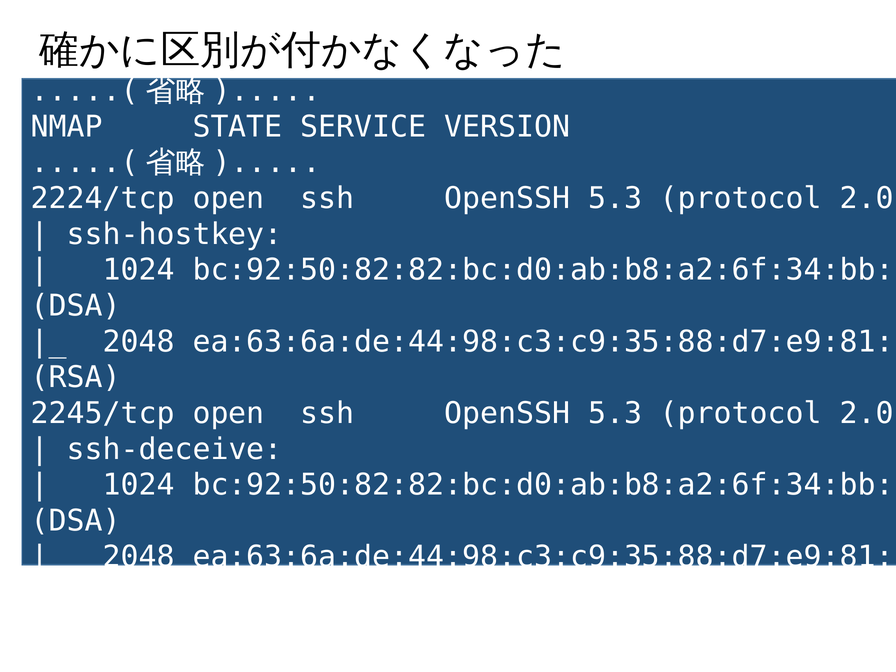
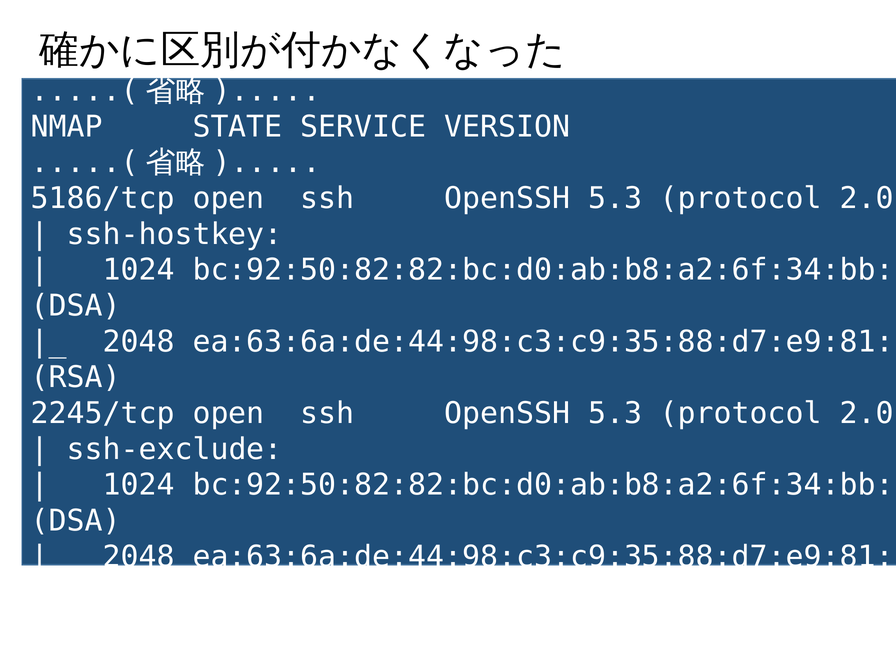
2224/tcp: 2224/tcp -> 5186/tcp
ssh-deceive: ssh-deceive -> ssh-exclude
